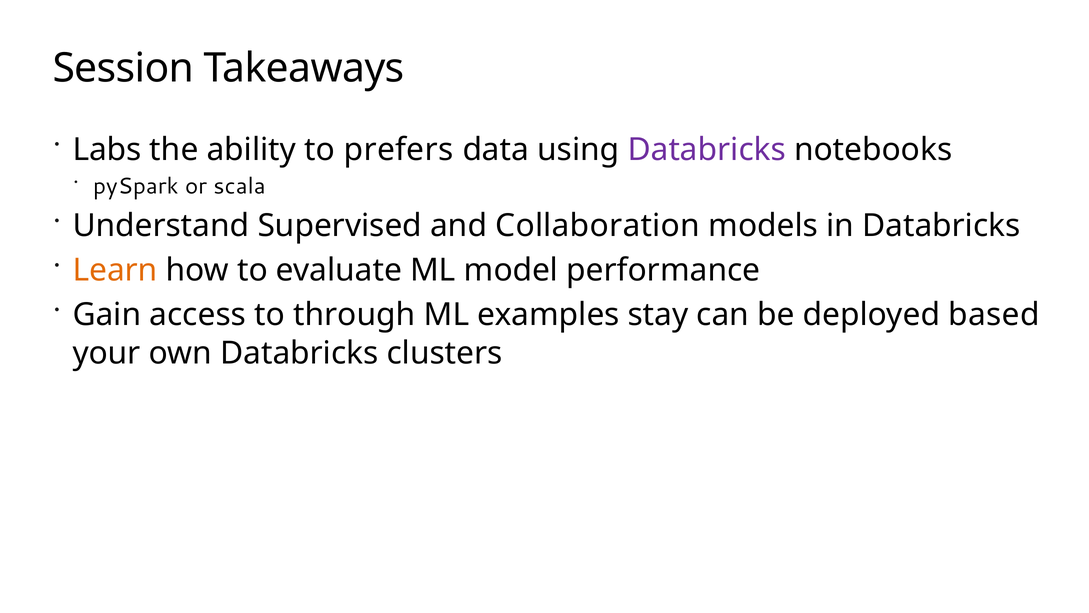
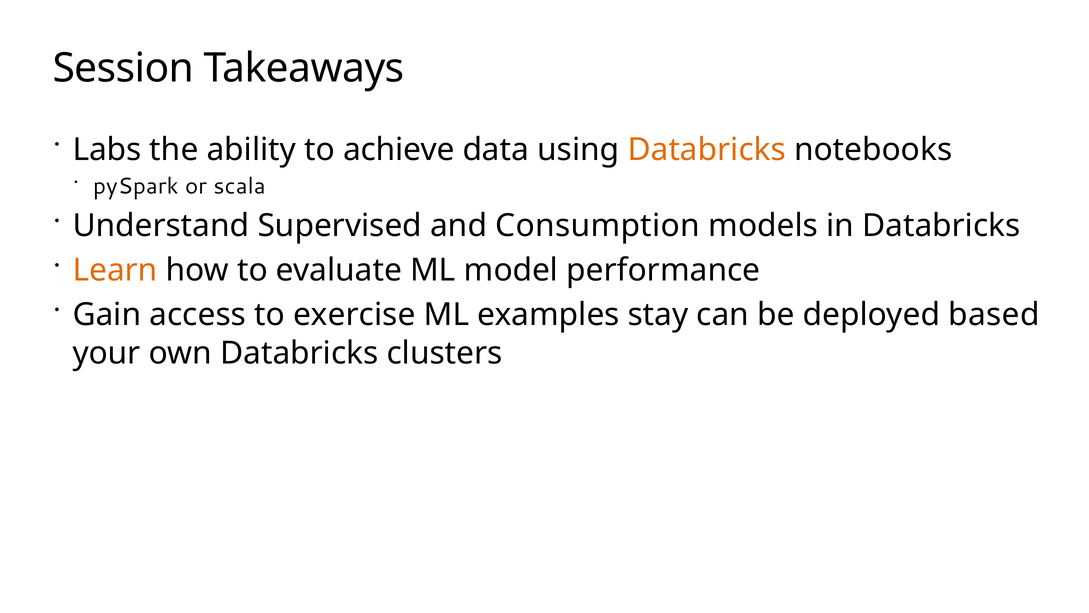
prefers: prefers -> achieve
Databricks at (707, 149) colour: purple -> orange
Collaboration: Collaboration -> Consumption
through: through -> exercise
